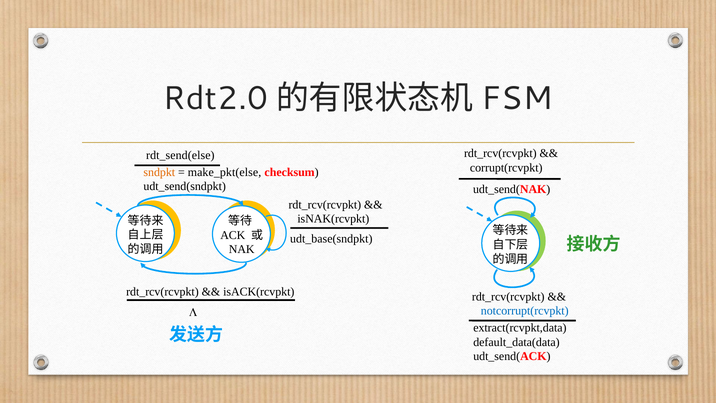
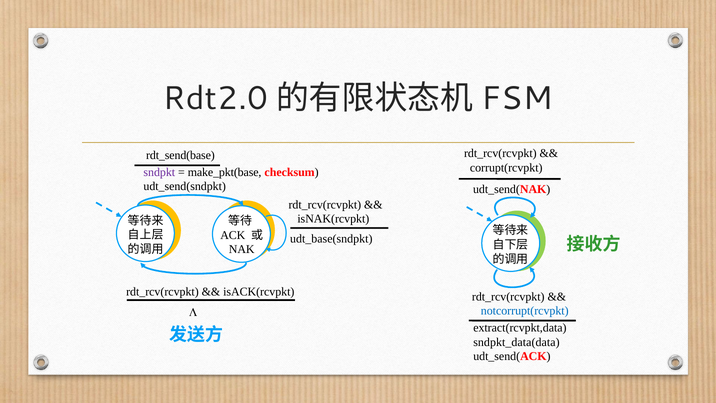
rdt_send(else: rdt_send(else -> rdt_send(base
sndpkt colour: orange -> purple
make_pkt(else: make_pkt(else -> make_pkt(base
default_data(data: default_data(data -> sndpkt_data(data
